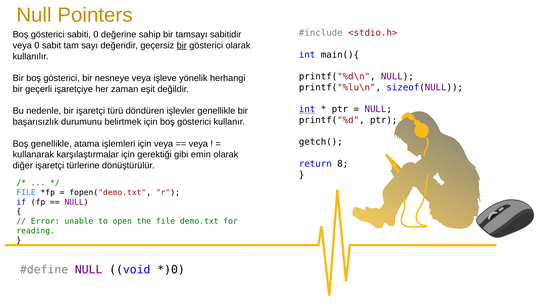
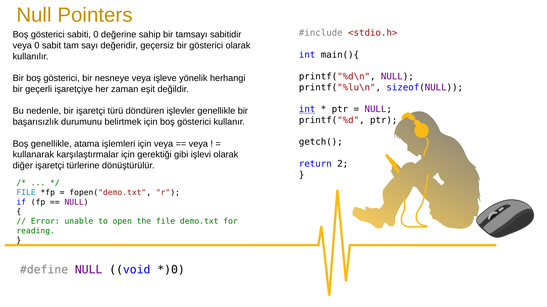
bir at (182, 46) underline: present -> none
emin: emin -> işlevi
8: 8 -> 2
